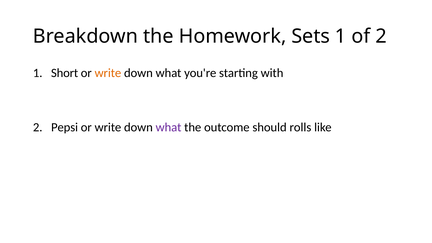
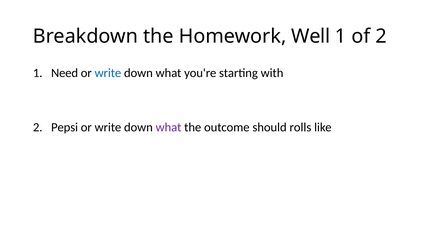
Sets: Sets -> Well
Short: Short -> Need
write at (108, 73) colour: orange -> blue
